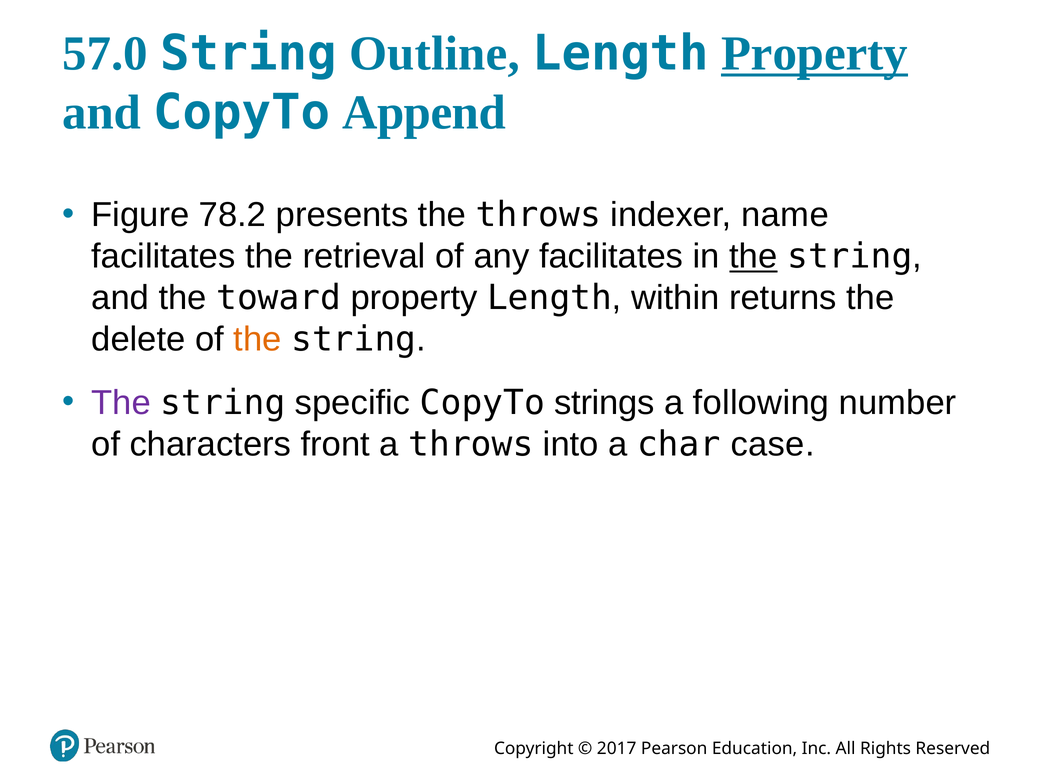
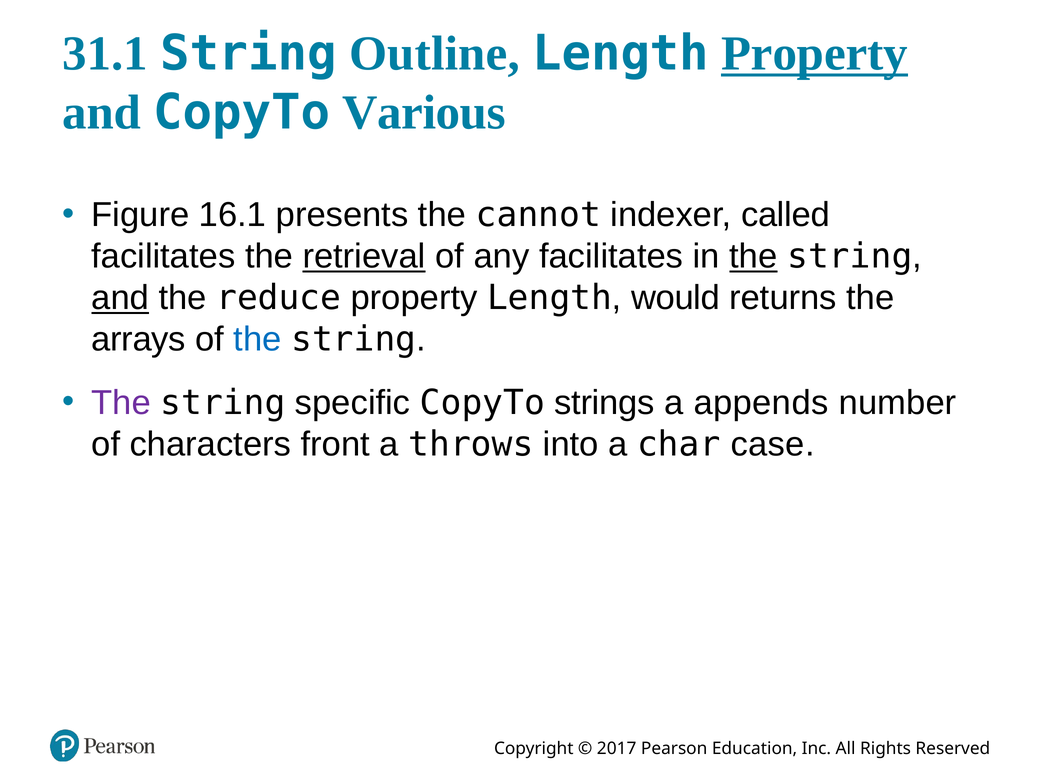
57.0: 57.0 -> 31.1
Append: Append -> Various
78.2: 78.2 -> 16.1
the throws: throws -> cannot
name: name -> called
retrieval underline: none -> present
and at (120, 298) underline: none -> present
toward: toward -> reduce
within: within -> would
delete: delete -> arrays
the at (258, 340) colour: orange -> blue
following: following -> appends
